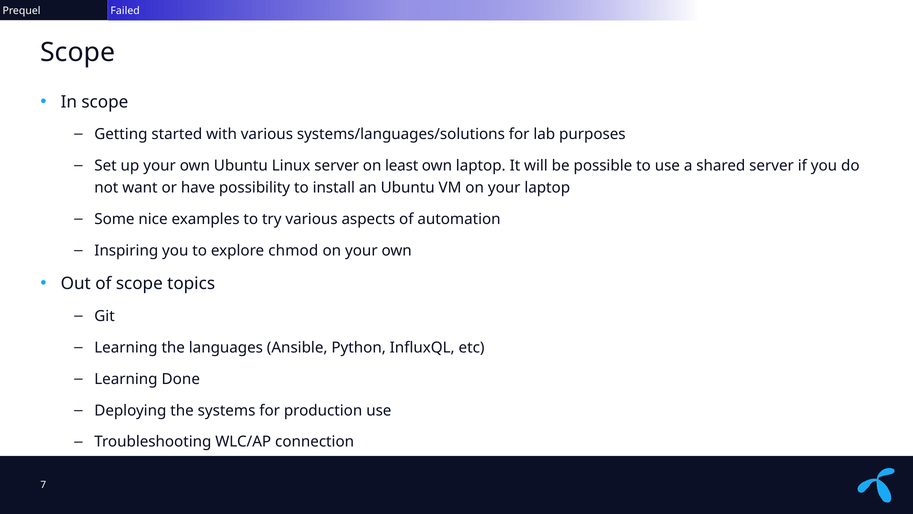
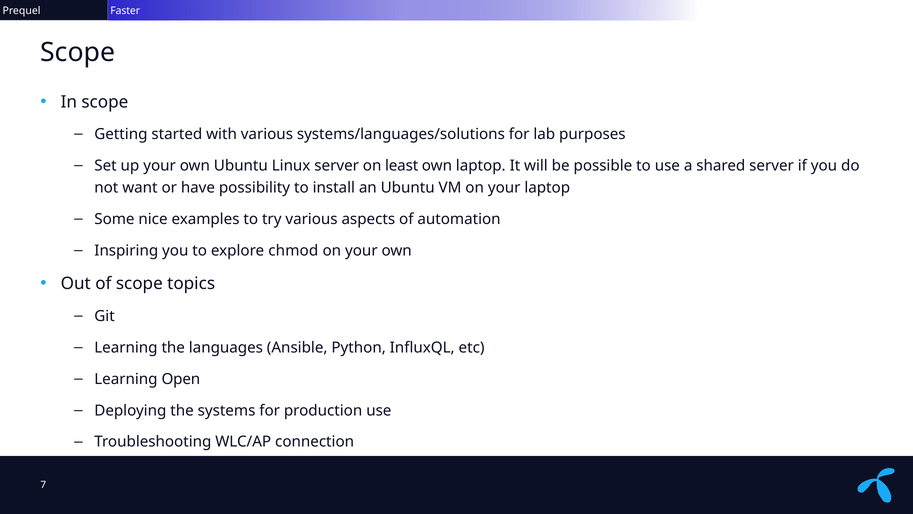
Failed: Failed -> Faster
Learning Done: Done -> Open
